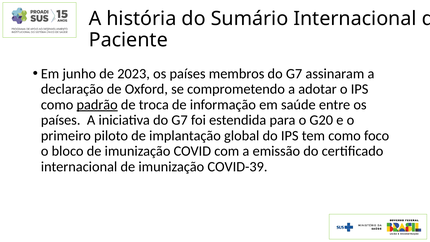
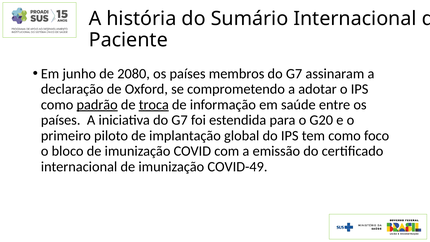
2023: 2023 -> 2080
troca underline: none -> present
COVID-39: COVID-39 -> COVID-49
